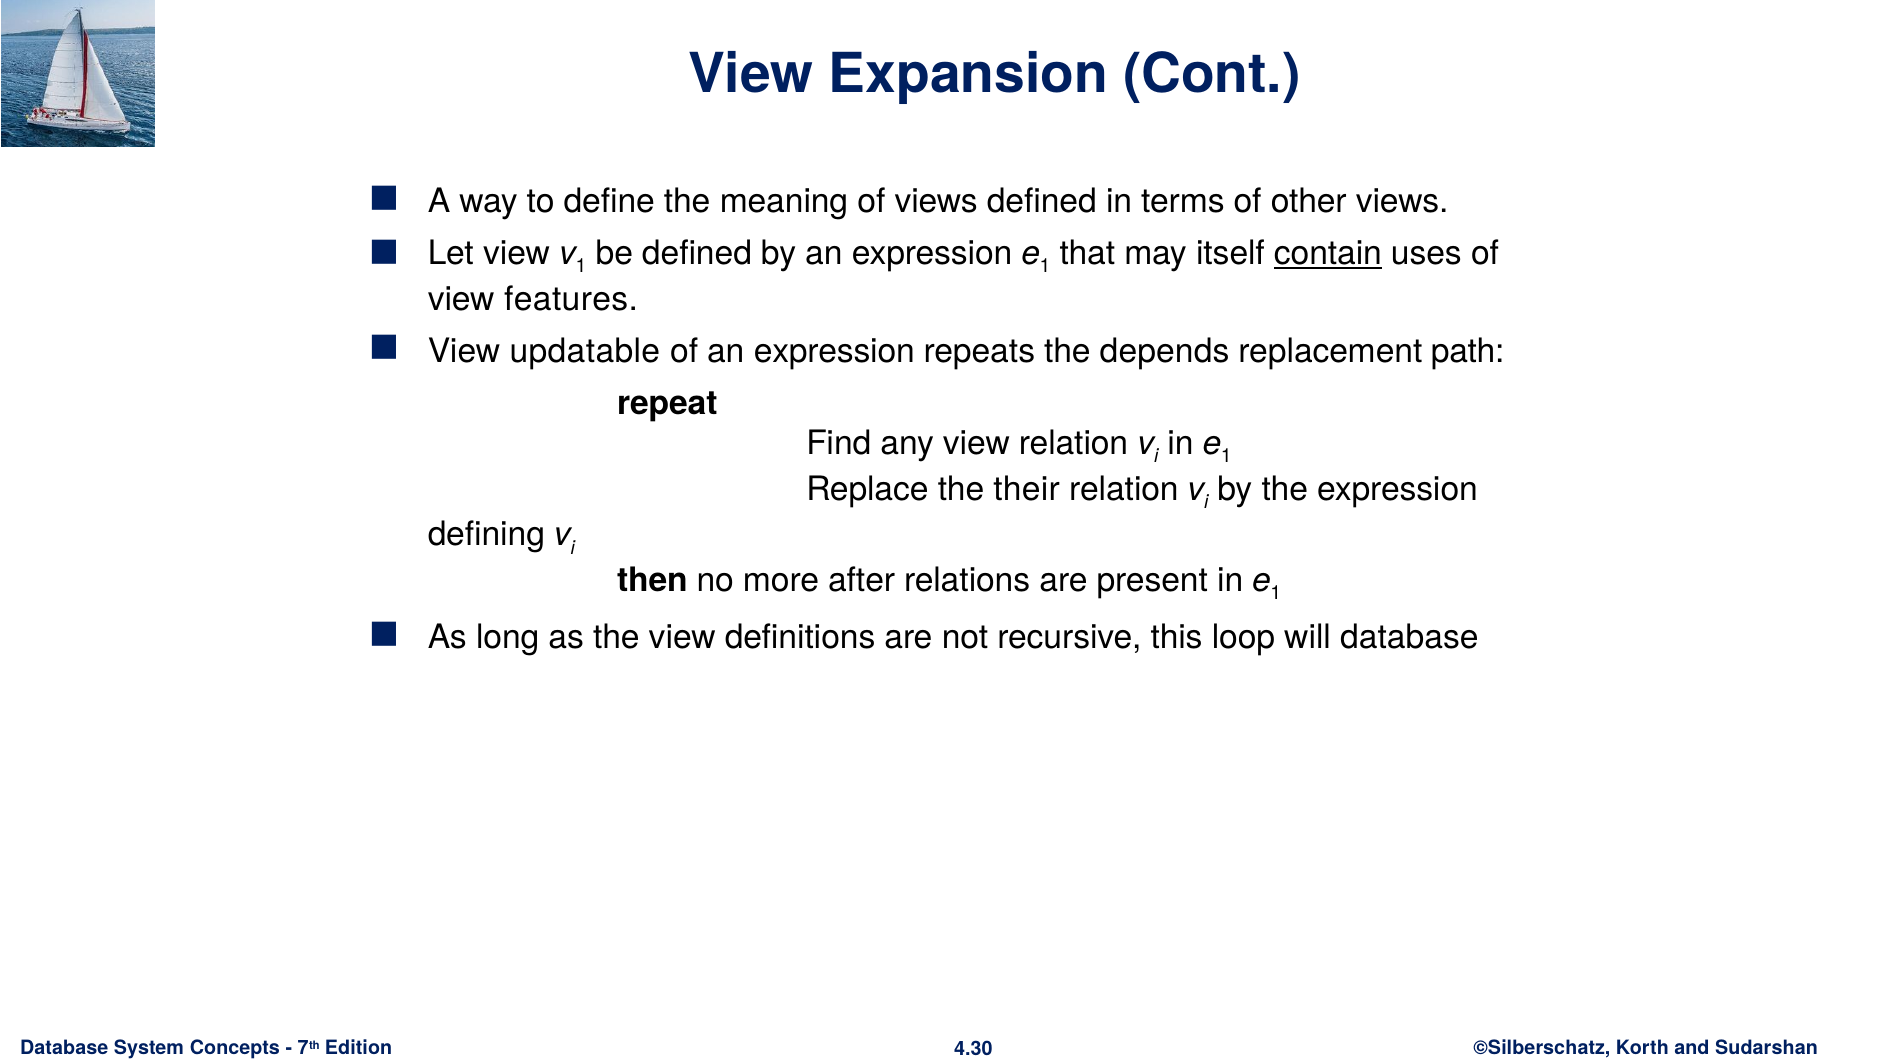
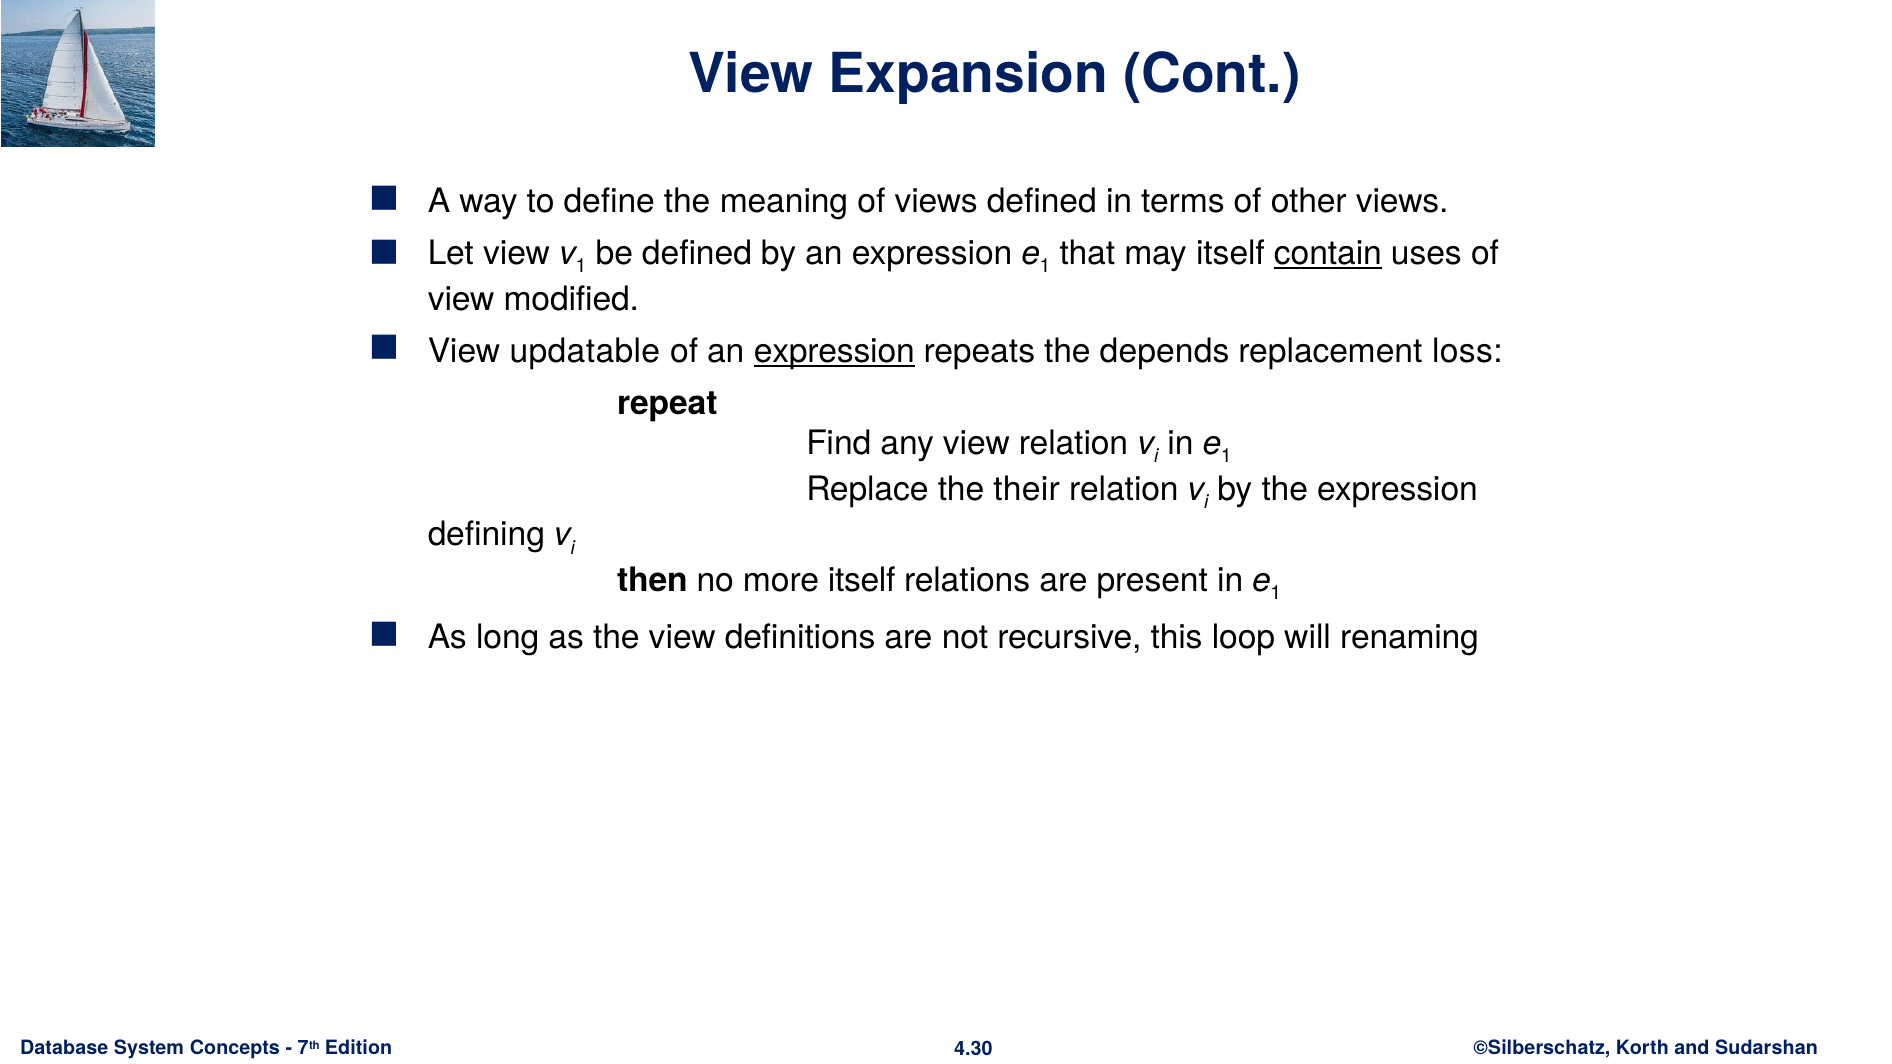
features: features -> modified
expression at (834, 351) underline: none -> present
path: path -> loss
more after: after -> itself
will database: database -> renaming
